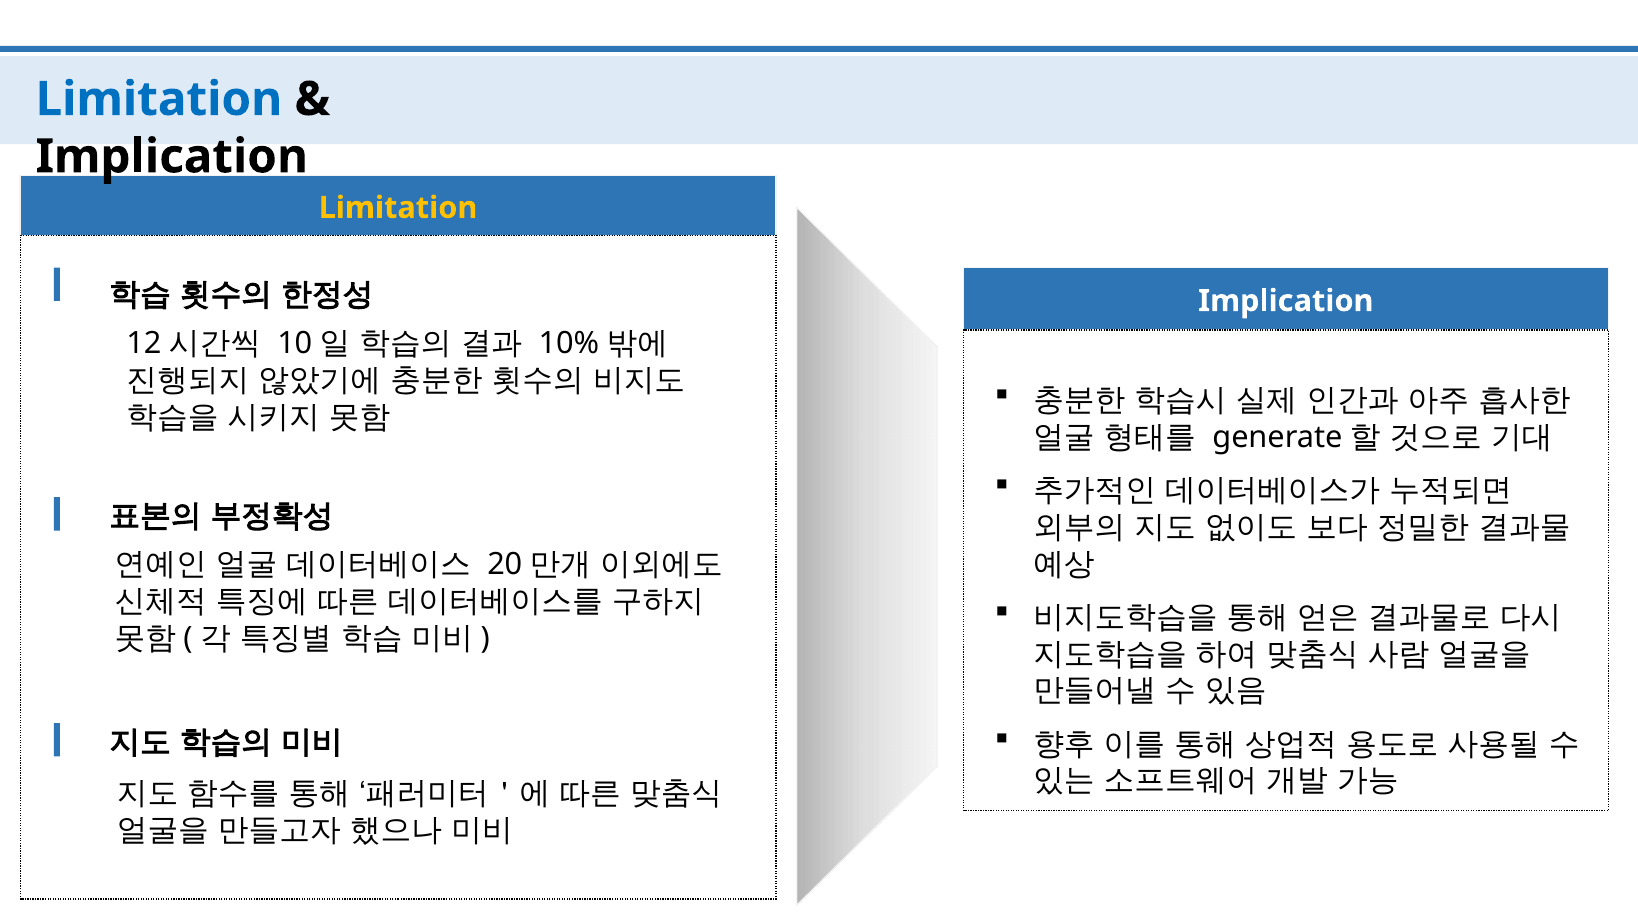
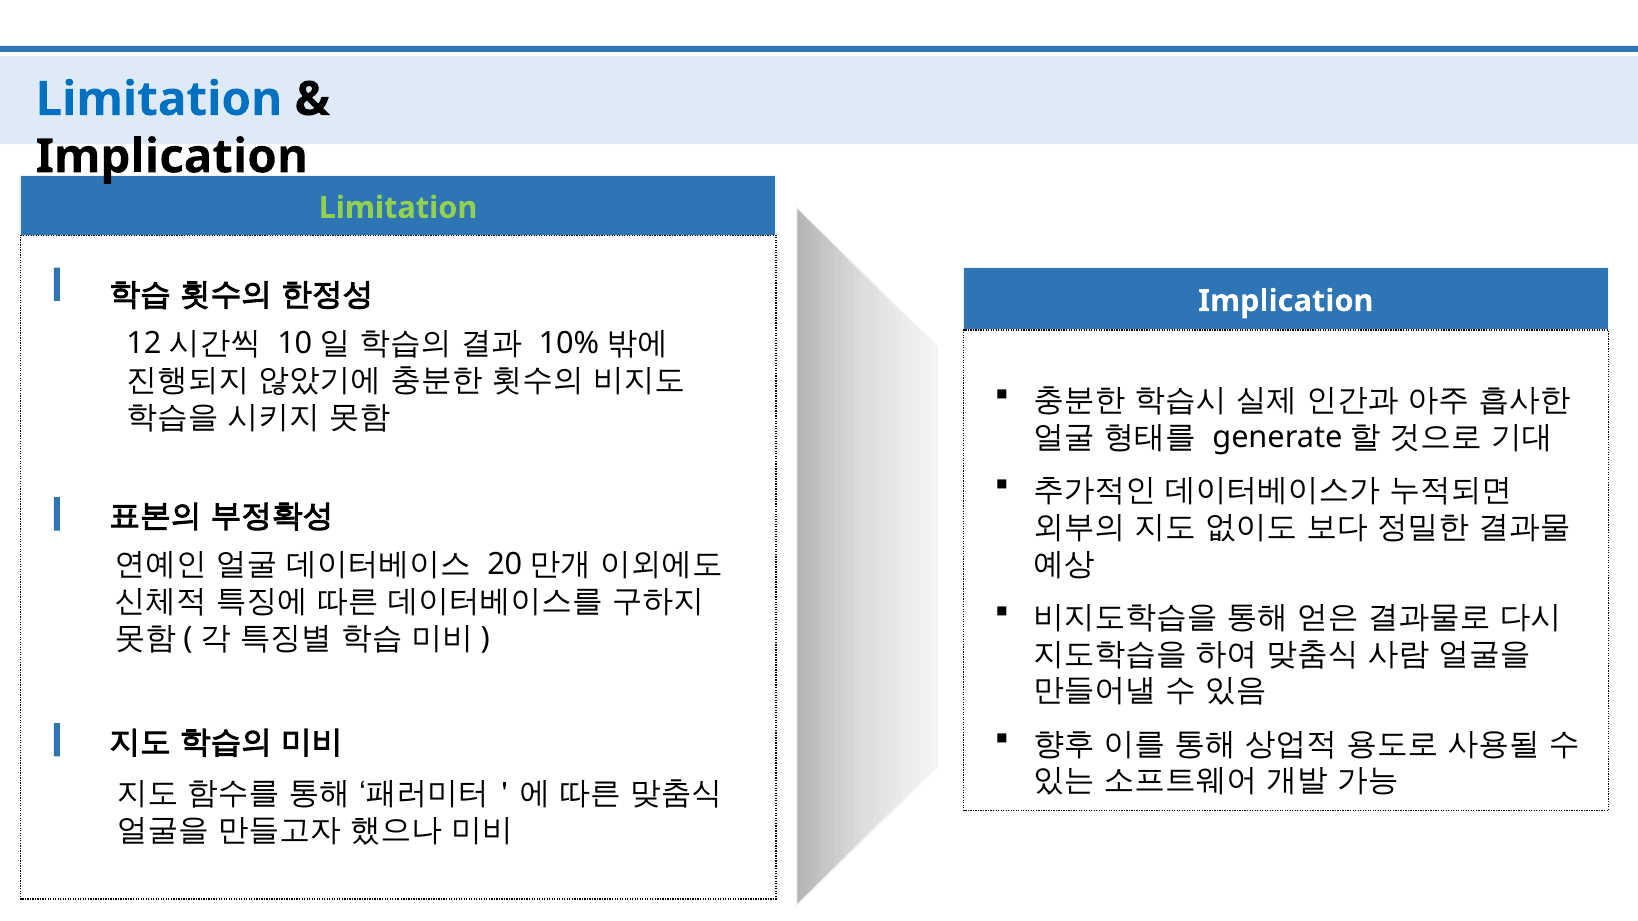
Limitation at (398, 208) colour: yellow -> light green
